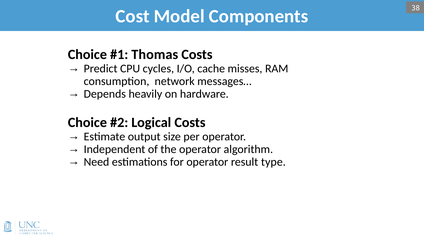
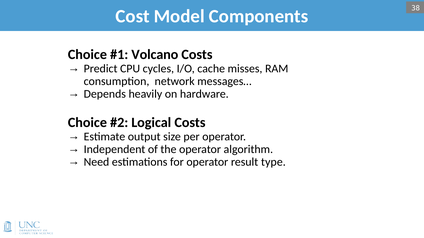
Thomas: Thomas -> Volcano
